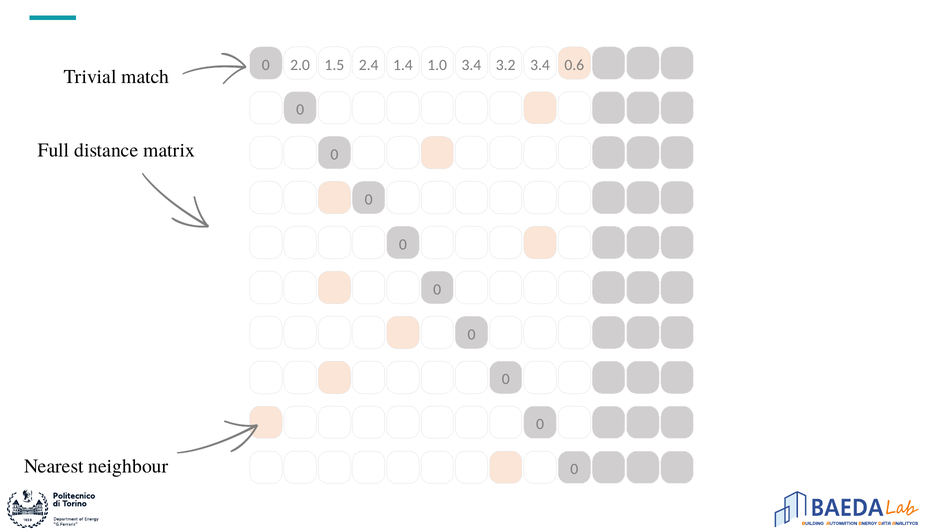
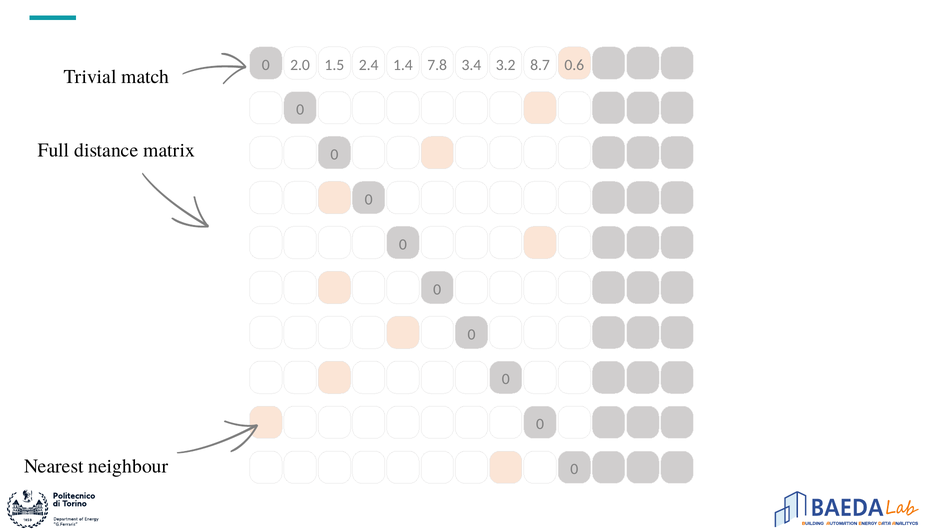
1.0: 1.0 -> 7.8
3.4 3.4: 3.4 -> 8.7
